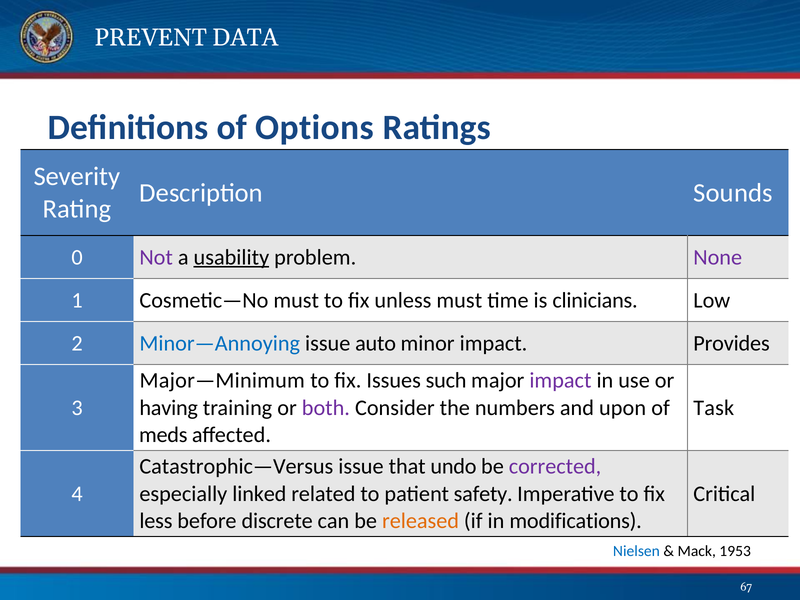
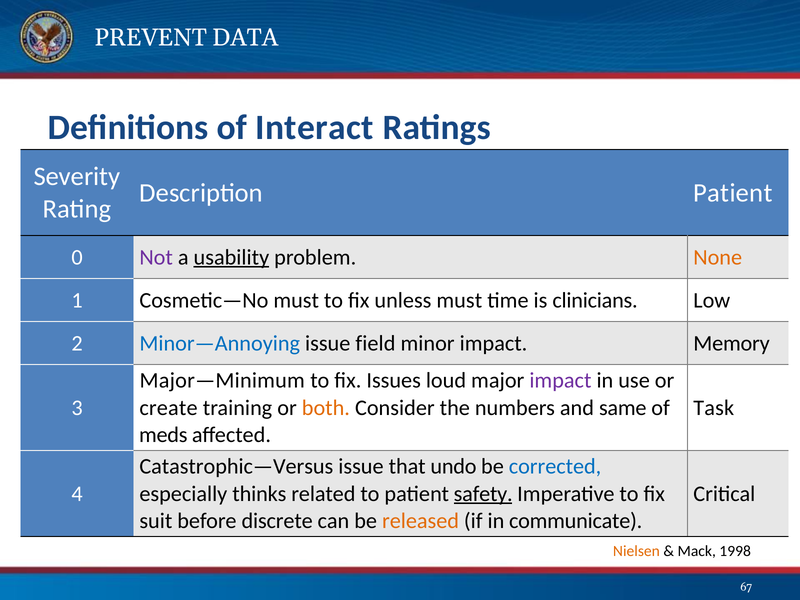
Options: Options -> Interact
Description Sounds: Sounds -> Patient
None colour: purple -> orange
auto: auto -> field
Provides: Provides -> Memory
such: such -> loud
having: having -> create
both colour: purple -> orange
upon: upon -> same
corrected colour: purple -> blue
linked: linked -> thinks
safety underline: none -> present
less: less -> suit
modifications: modifications -> communicate
Nielsen colour: blue -> orange
1953: 1953 -> 1998
